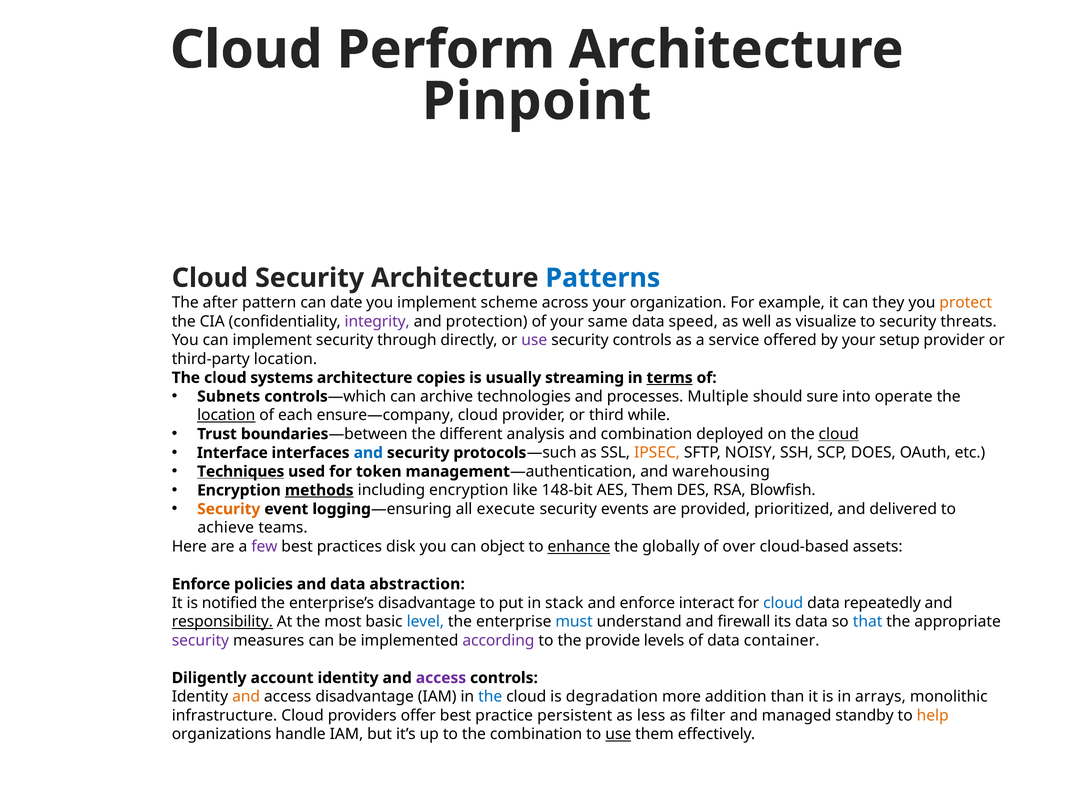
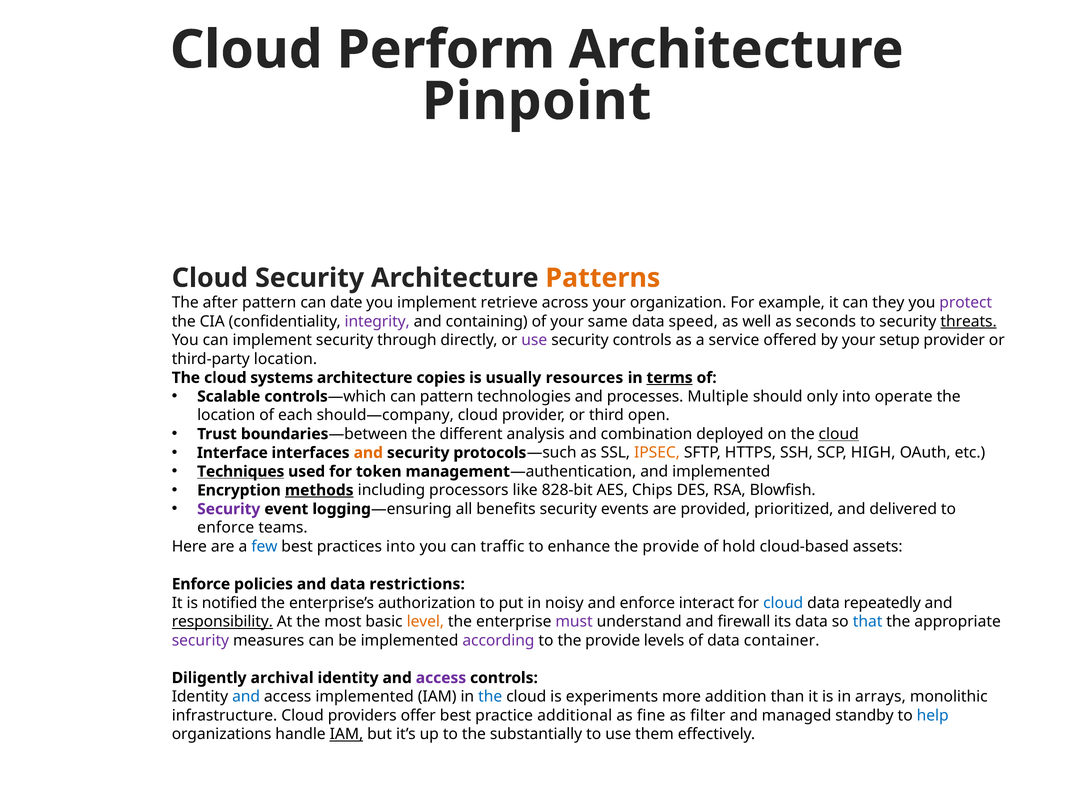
Patterns colour: blue -> orange
scheme: scheme -> retrieve
protect colour: orange -> purple
protection: protection -> containing
visualize: visualize -> seconds
threats underline: none -> present
streaming: streaming -> resources
Subnets: Subnets -> Scalable
can archive: archive -> pattern
sure: sure -> only
location at (226, 416) underline: present -> none
ensure—company: ensure—company -> should—company
while: while -> open
and at (368, 453) colour: blue -> orange
NOISY: NOISY -> HTTPS
DOES: DOES -> HIGH
and warehousing: warehousing -> implemented
including encryption: encryption -> processors
148-bit: 148-bit -> 828-bit
AES Them: Them -> Chips
Security at (229, 509) colour: orange -> purple
execute: execute -> benefits
achieve at (226, 528): achieve -> enforce
few colour: purple -> blue
practices disk: disk -> into
object: object -> traffic
enhance underline: present -> none
globally at (671, 547): globally -> provide
over: over -> hold
abstraction: abstraction -> restrictions
enterprise’s disadvantage: disadvantage -> authorization
stack: stack -> noisy
level colour: blue -> orange
must colour: blue -> purple
account: account -> archival
and at (246, 697) colour: orange -> blue
access disadvantage: disadvantage -> implemented
degradation: degradation -> experiments
persistent: persistent -> additional
less: less -> fine
help colour: orange -> blue
IAM at (346, 735) underline: none -> present
the combination: combination -> substantially
use at (618, 735) underline: present -> none
